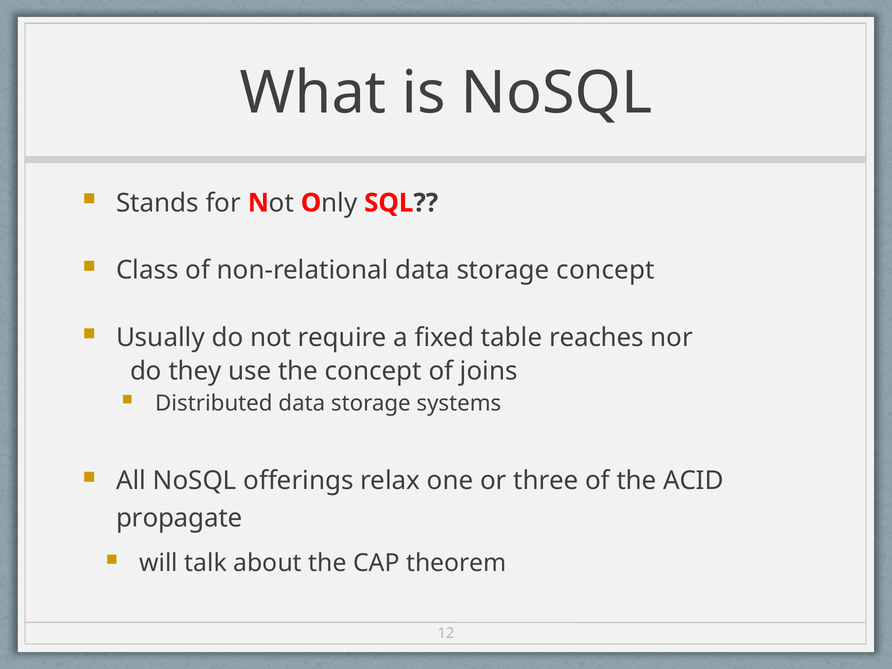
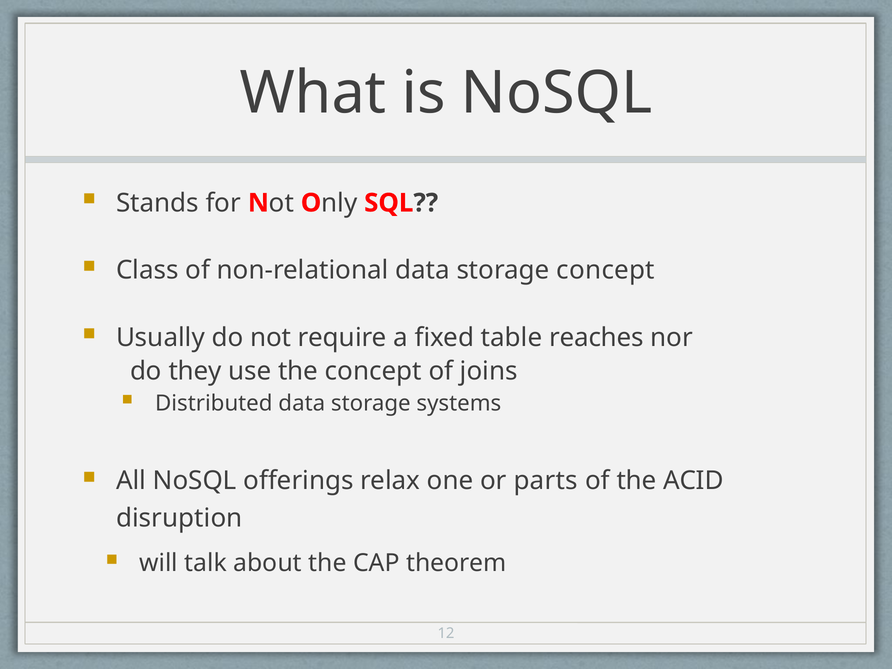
three: three -> parts
propagate: propagate -> disruption
